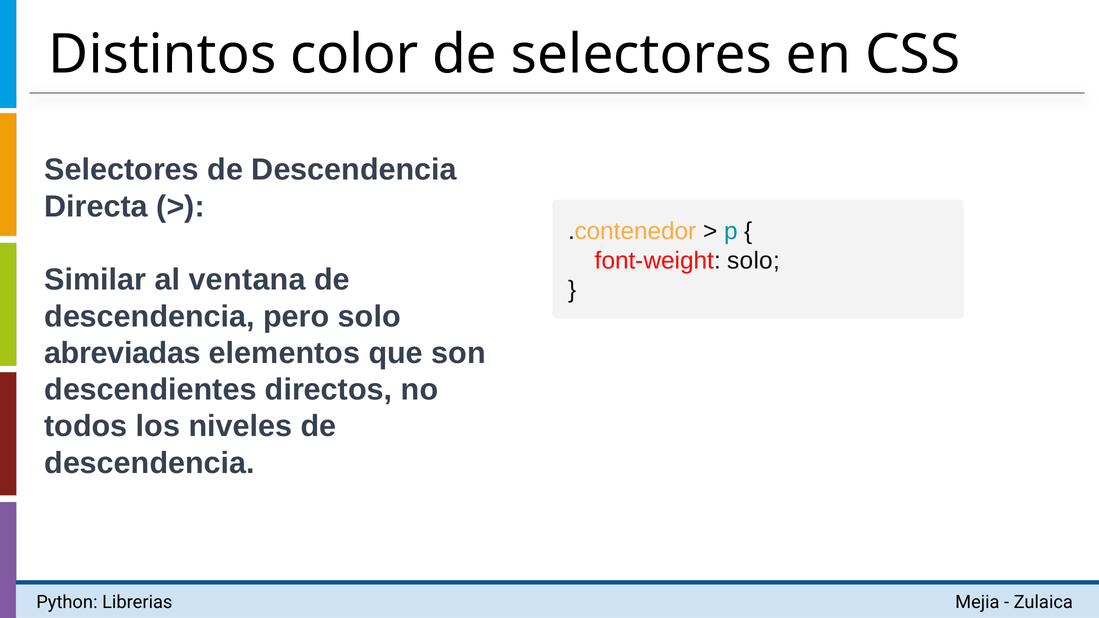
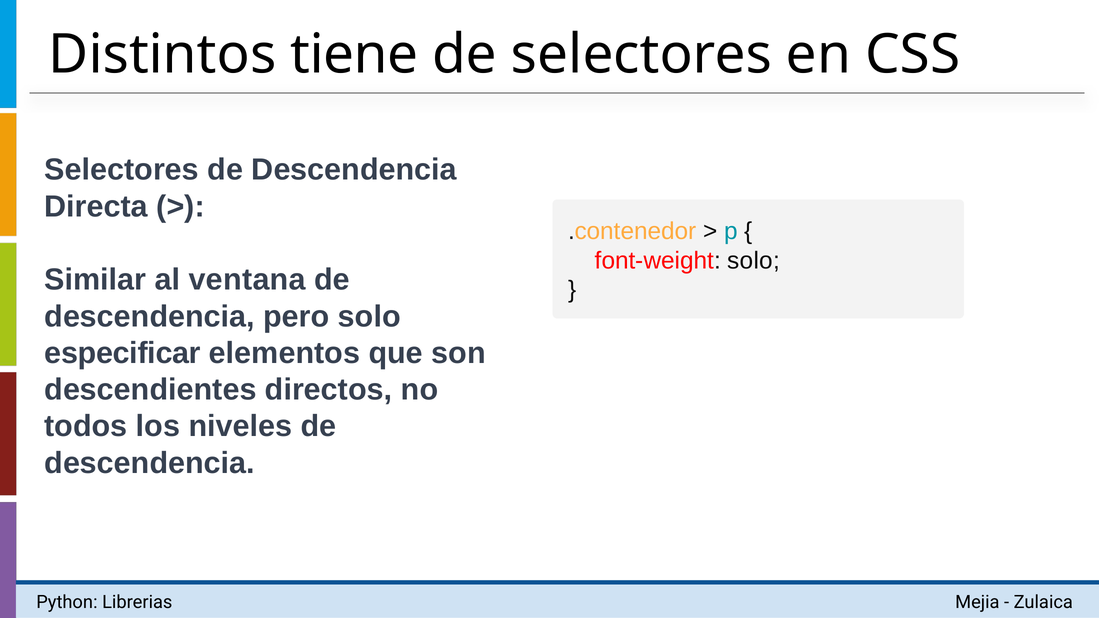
color: color -> tiene
abreviadas: abreviadas -> especificar
